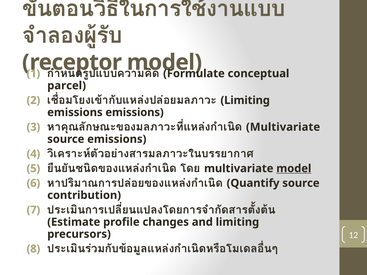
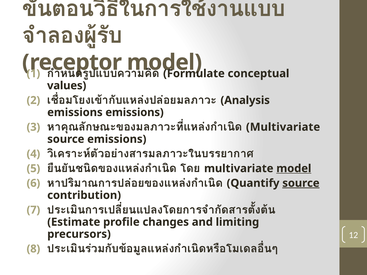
parcel: parcel -> values
Limiting at (245, 100): Limiting -> Analysis
source at (301, 183) underline: none -> present
